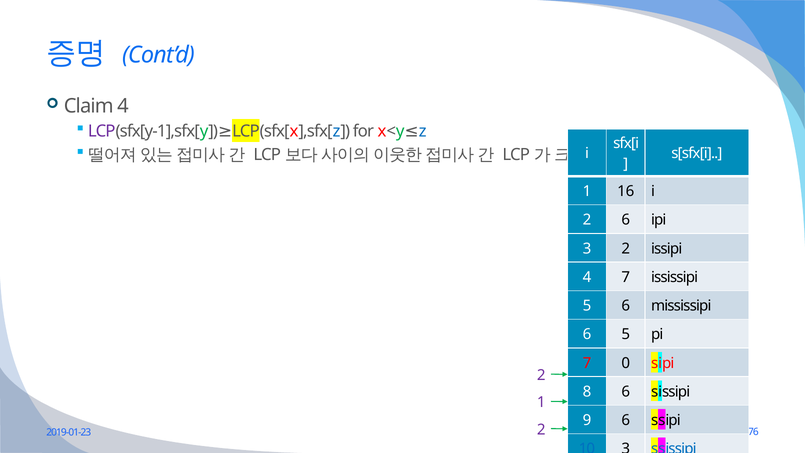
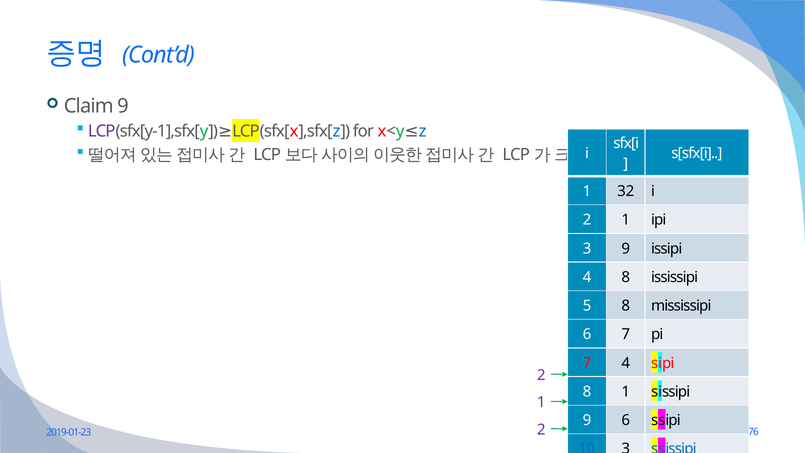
Claim 4: 4 -> 9
16: 16 -> 32
6 at (626, 220): 6 -> 1
3 2: 2 -> 9
4 7: 7 -> 8
5 6: 6 -> 8
6 5: 5 -> 7
7 0: 0 -> 4
8 6: 6 -> 1
